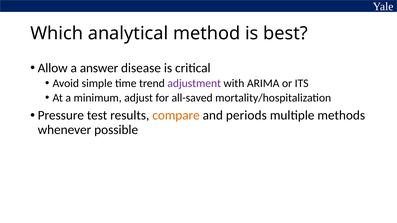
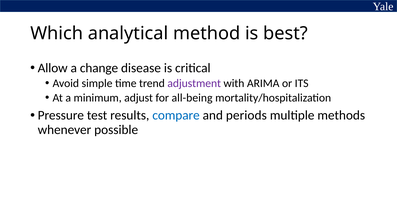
answer: answer -> change
all-saved: all-saved -> all-being
compare colour: orange -> blue
